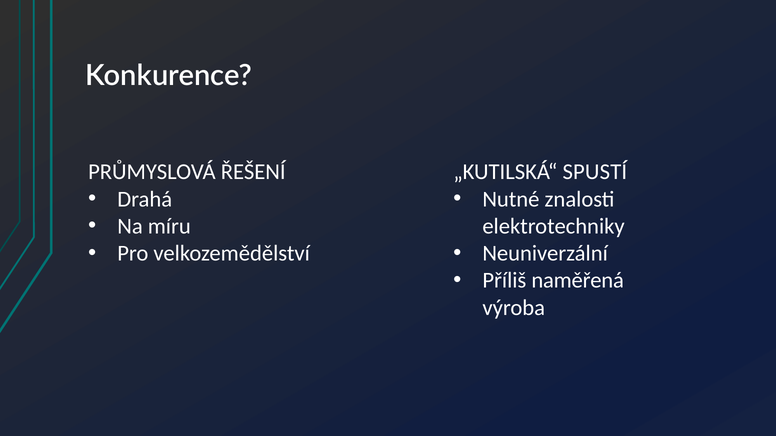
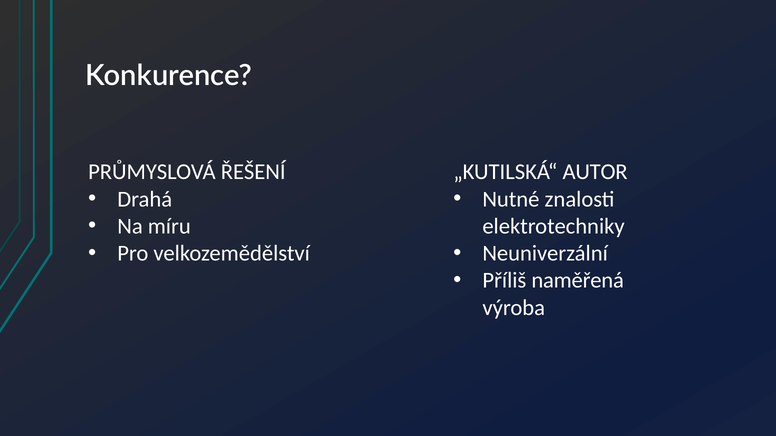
SPUSTÍ: SPUSTÍ -> AUTOR
